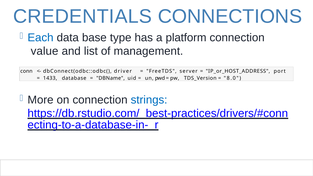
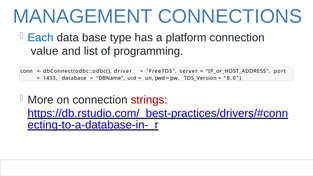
CREDENTIALS: CREDENTIALS -> MANAGEMENT
management: management -> programming
strings colour: blue -> red
